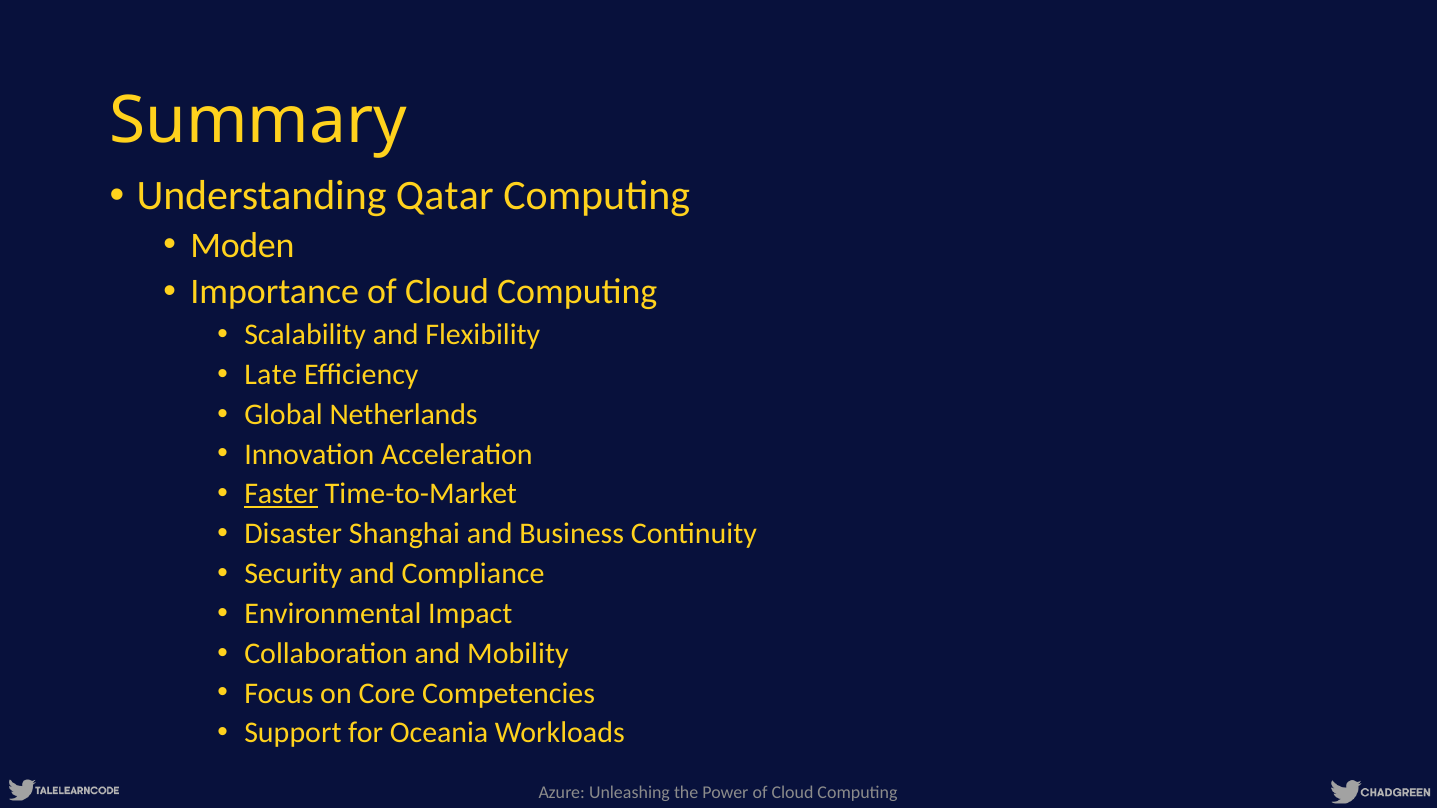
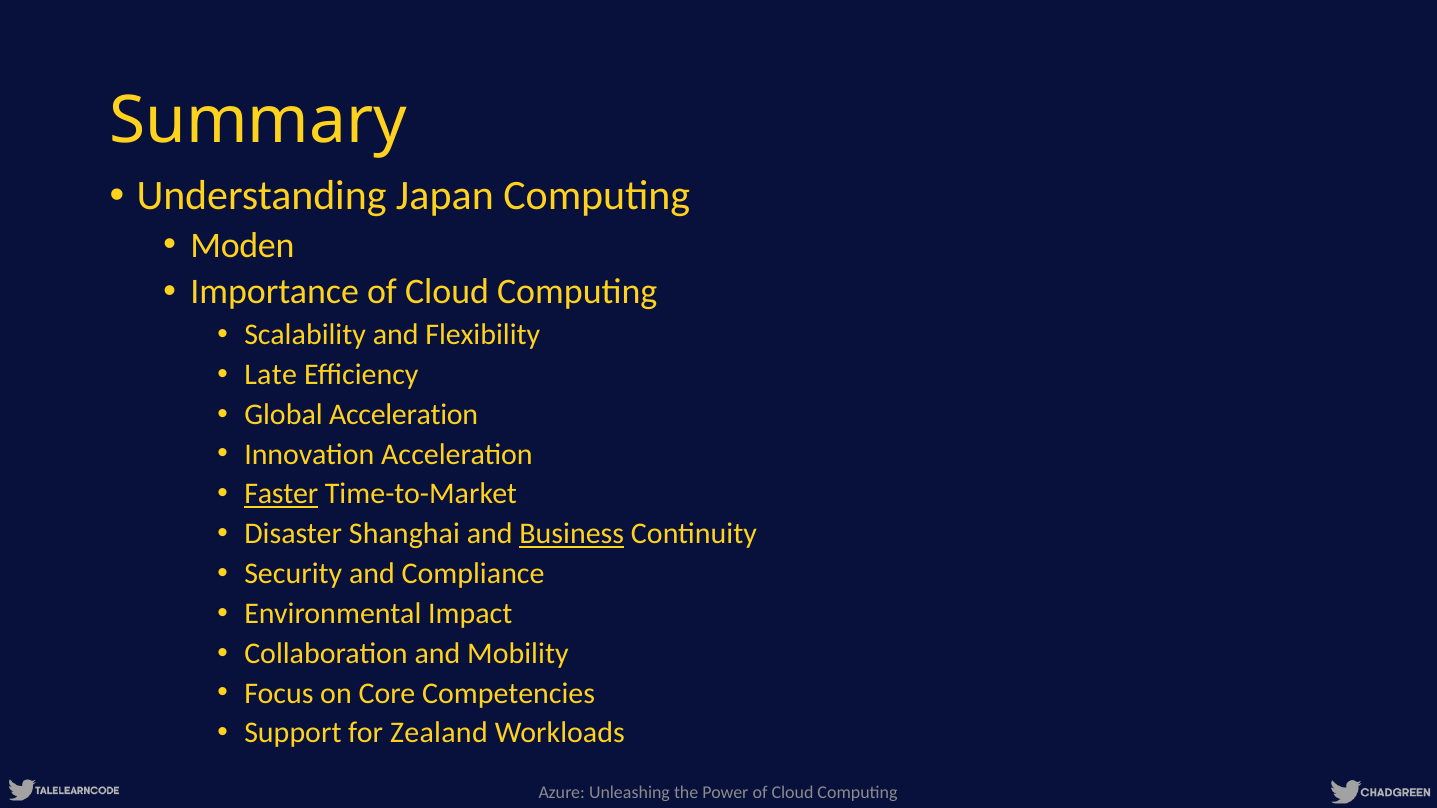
Qatar: Qatar -> Japan
Global Netherlands: Netherlands -> Acceleration
Business underline: none -> present
Oceania: Oceania -> Zealand
